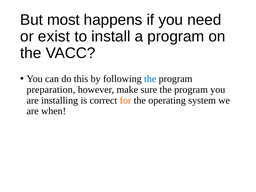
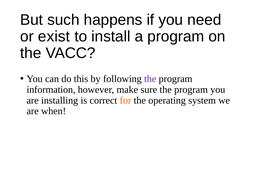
most: most -> such
the at (150, 79) colour: blue -> purple
preparation: preparation -> information
